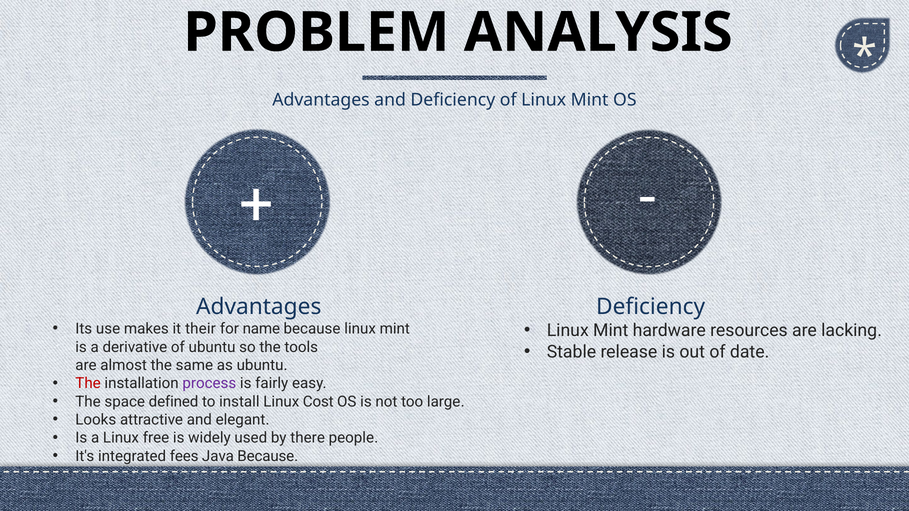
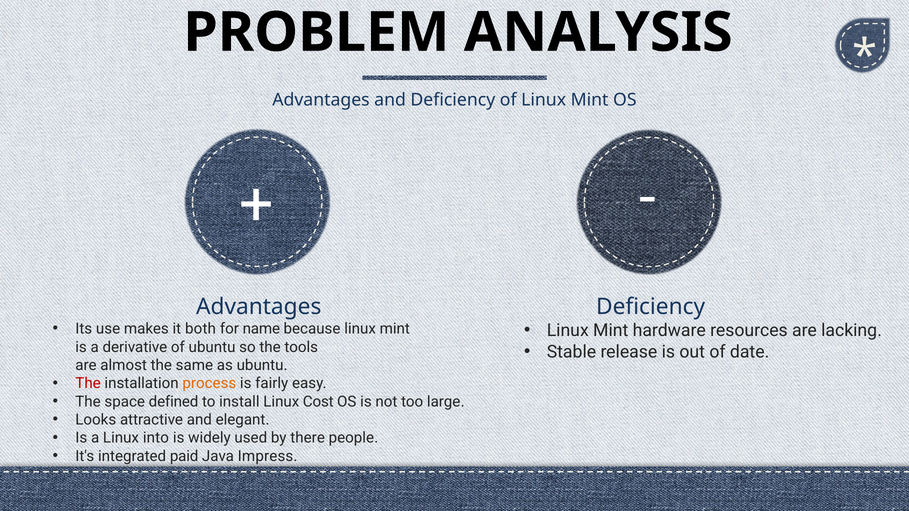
their: their -> both
process colour: purple -> orange
free: free -> into
fees: fees -> paid
Java Because: Because -> Impress
